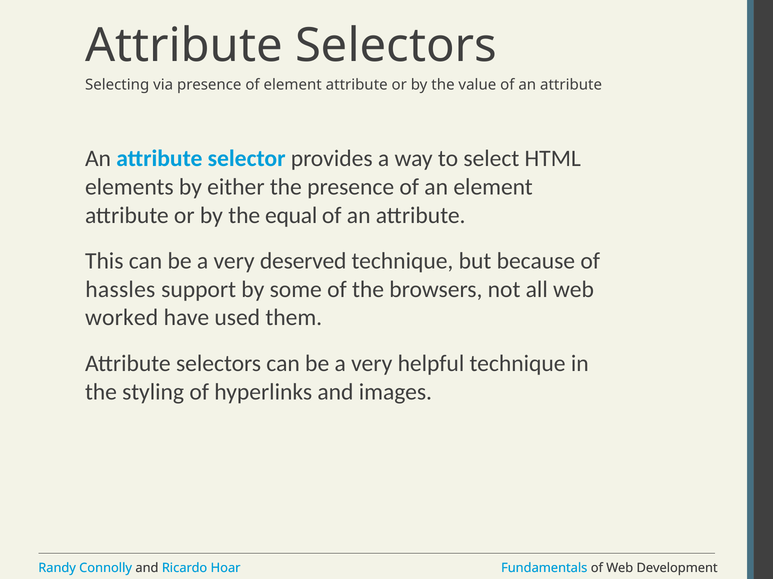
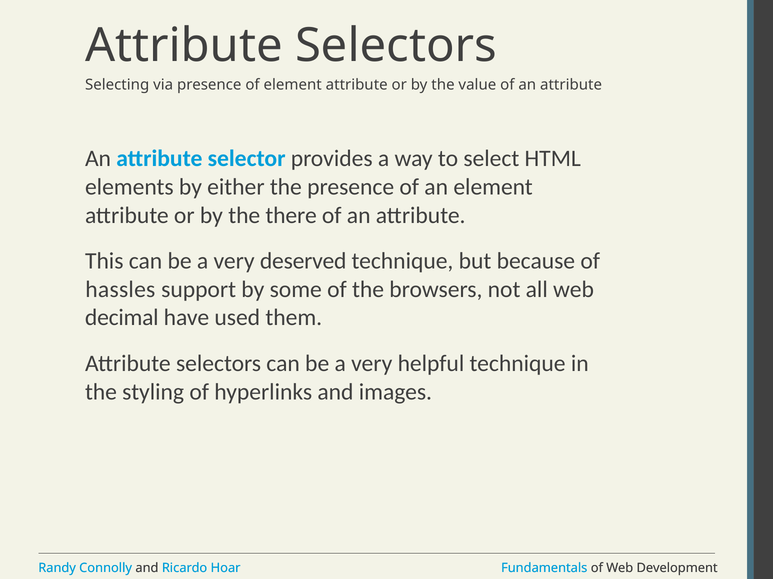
equal: equal -> there
worked: worked -> decimal
